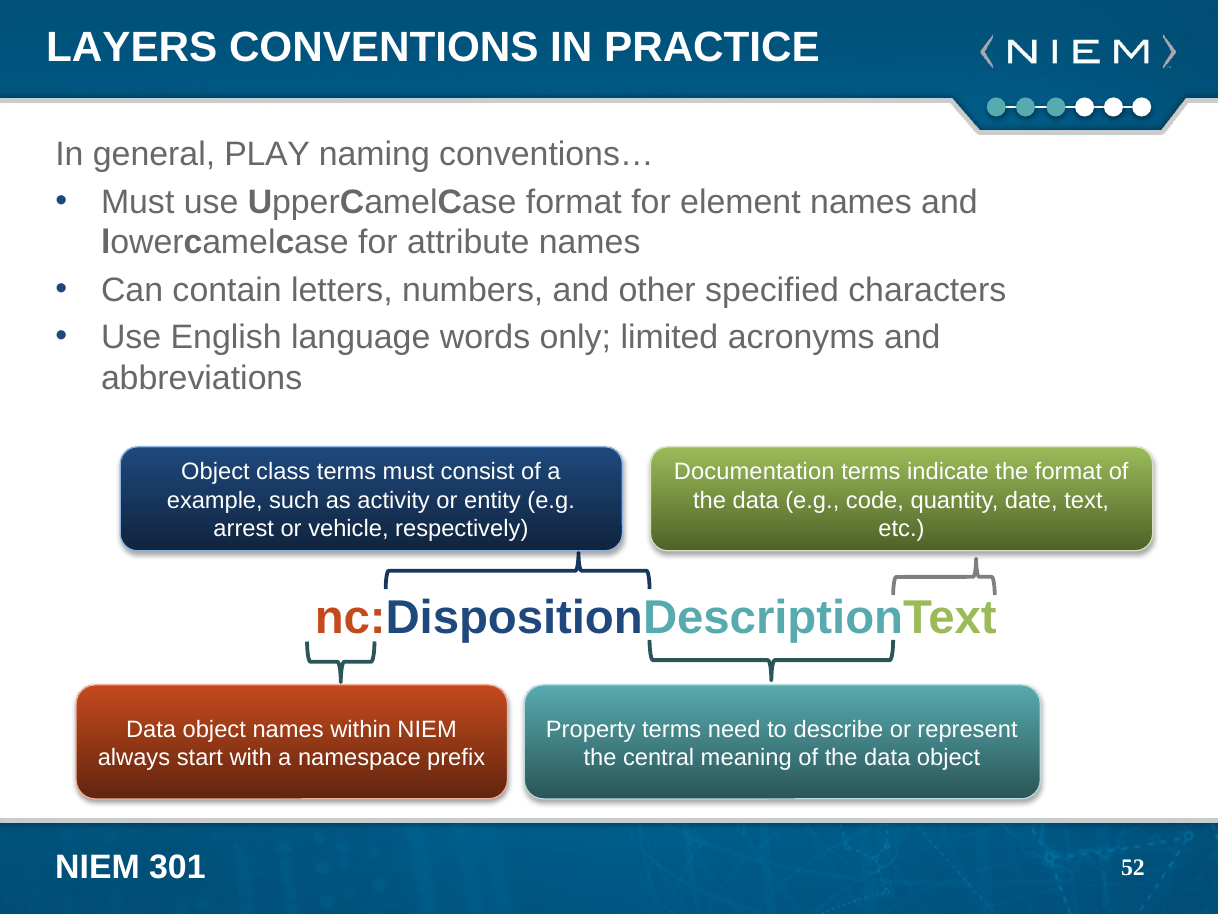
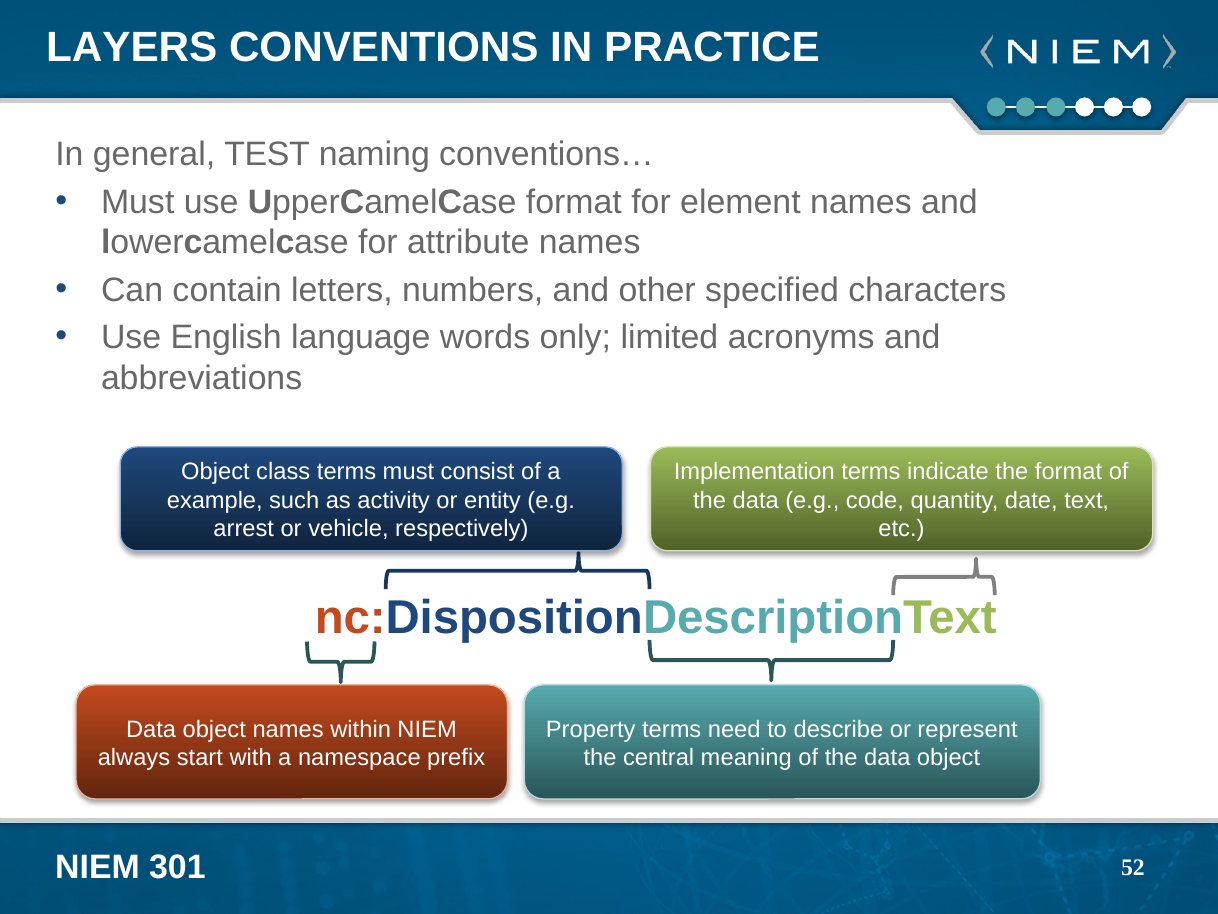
PLAY: PLAY -> TEST
Documentation: Documentation -> Implementation
